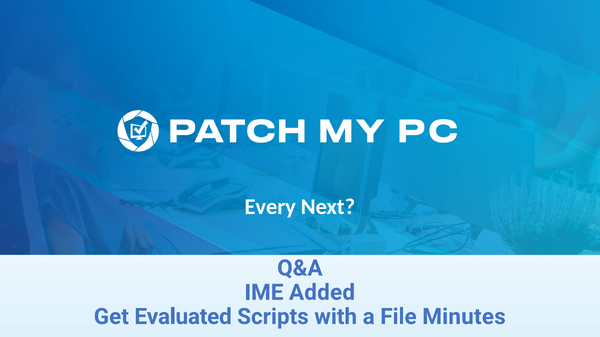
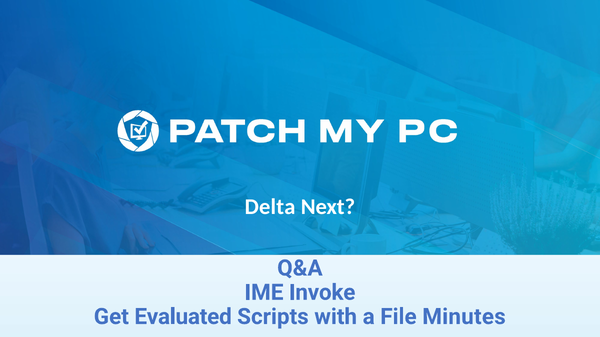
Every: Every -> Delta
Added: Added -> Invoke
